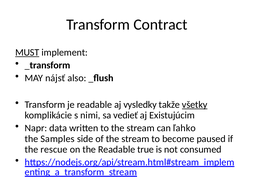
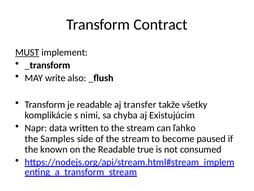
nájsť: nájsť -> write
vysledky: vysledky -> transfer
všetky underline: present -> none
vedieť: vedieť -> chyba
rescue: rescue -> known
